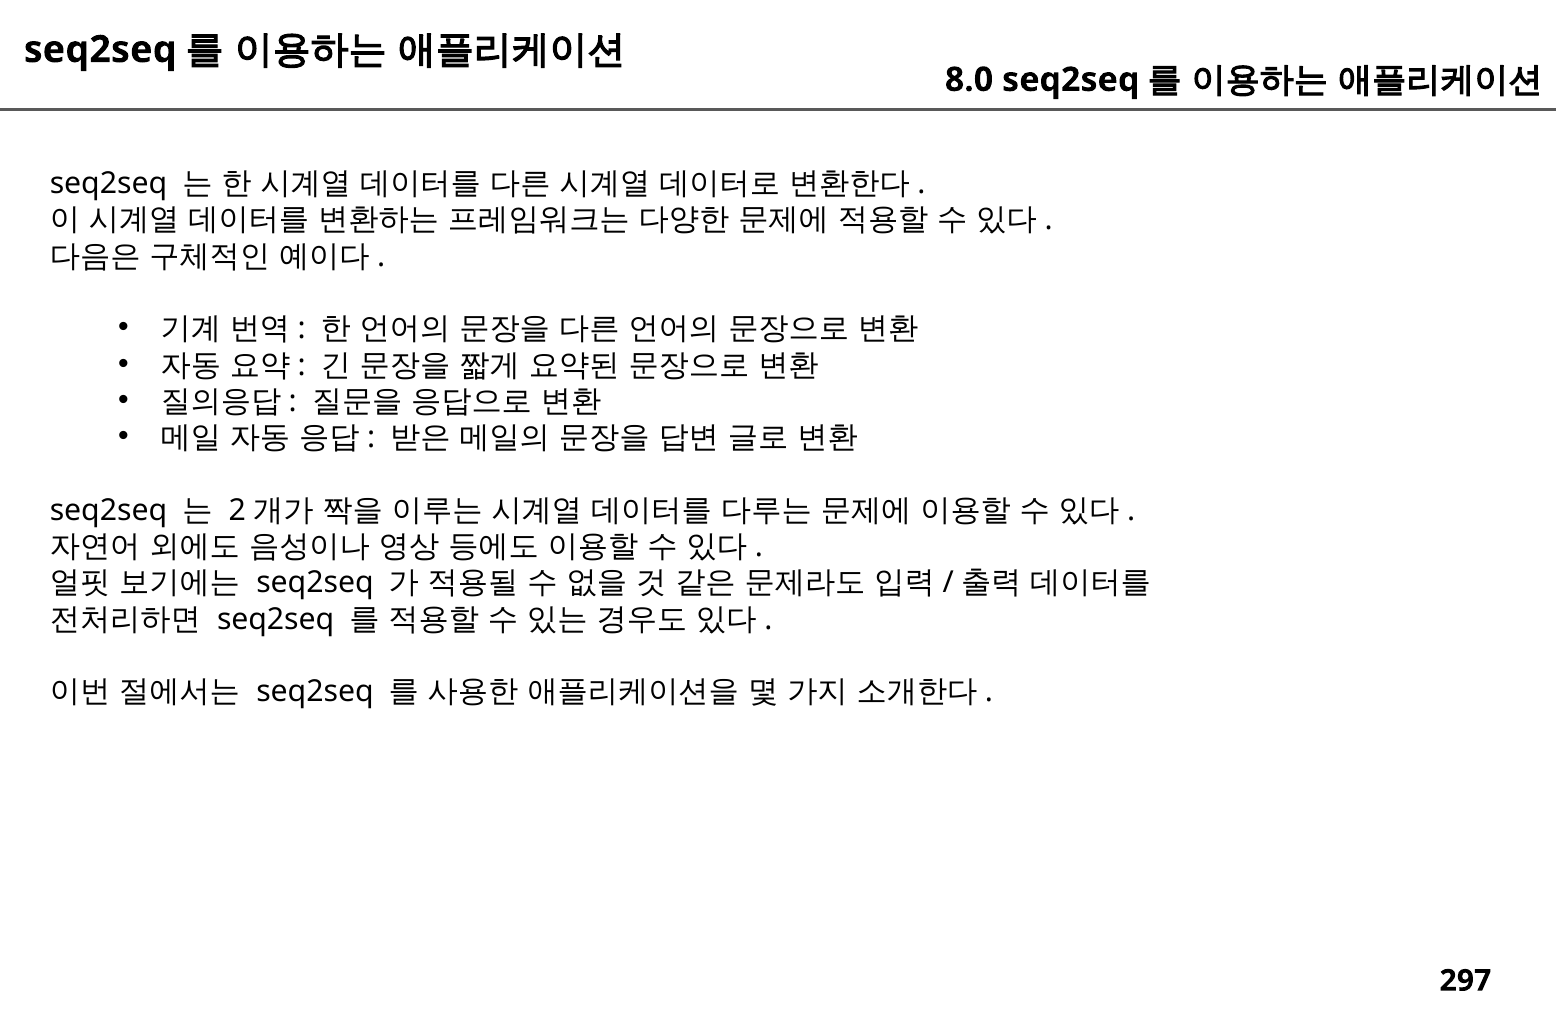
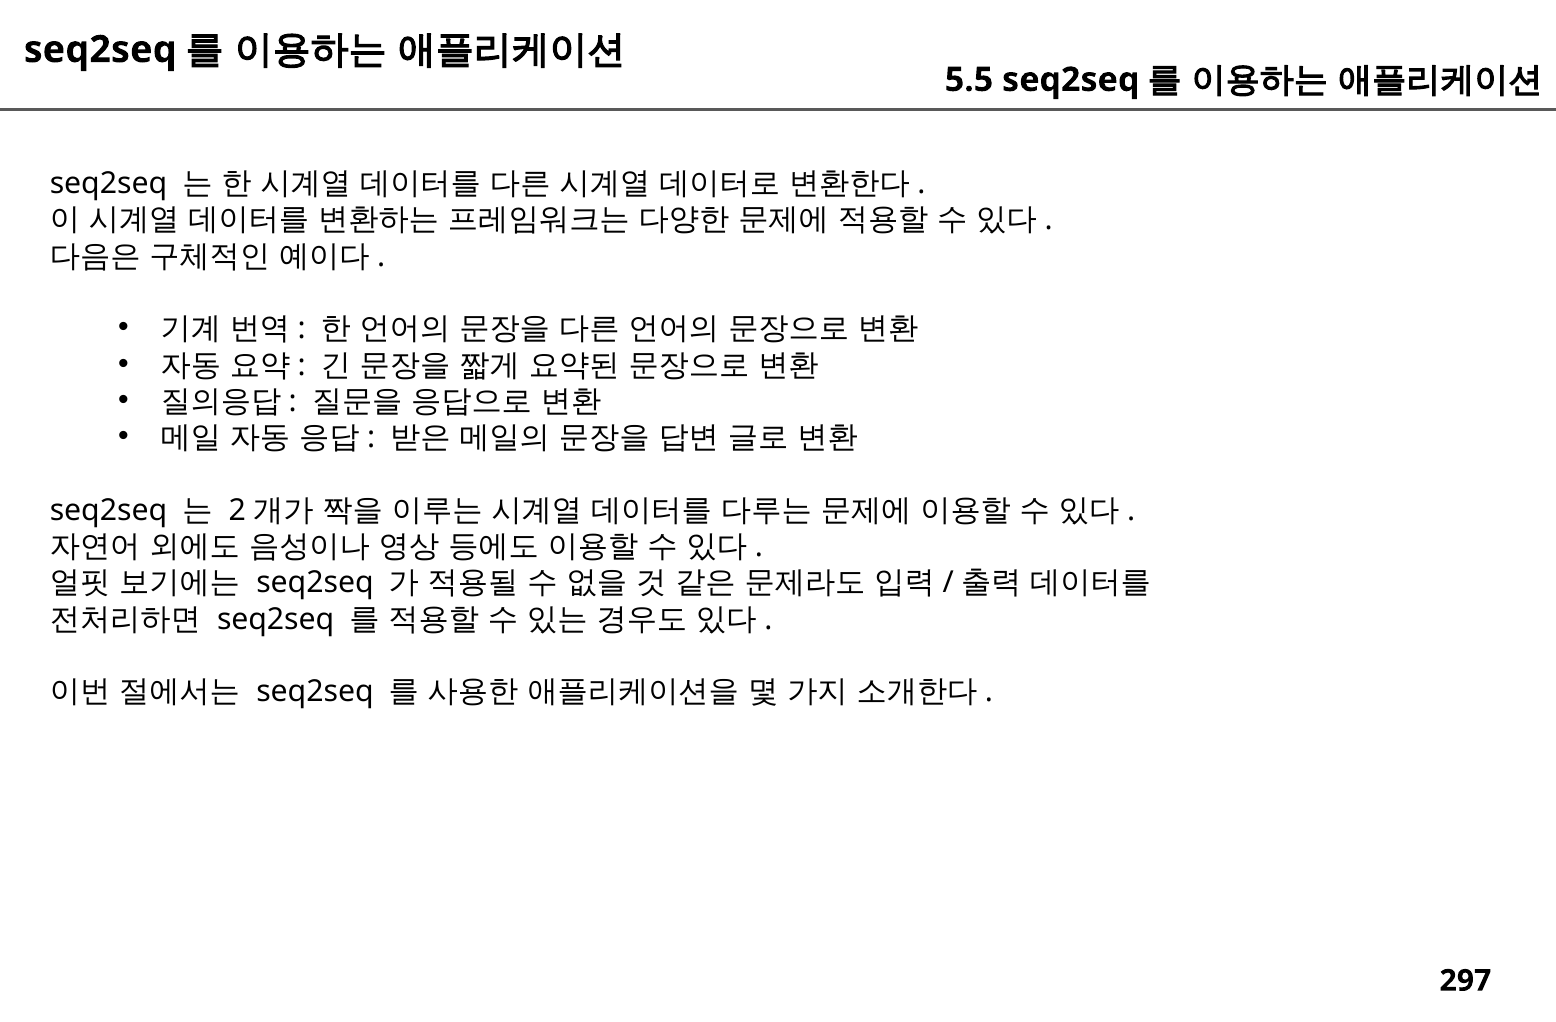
8.0: 8.0 -> 5.5
